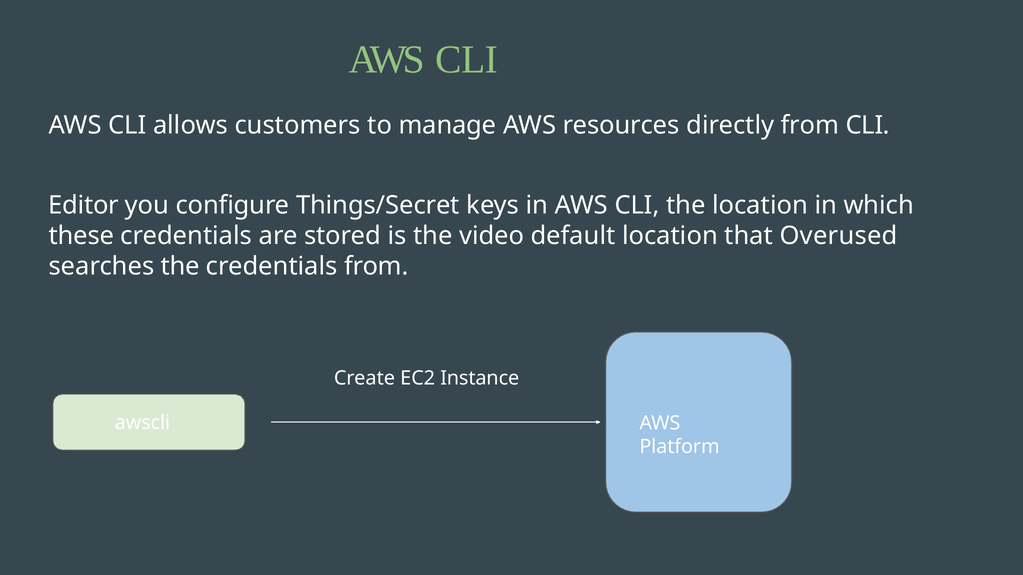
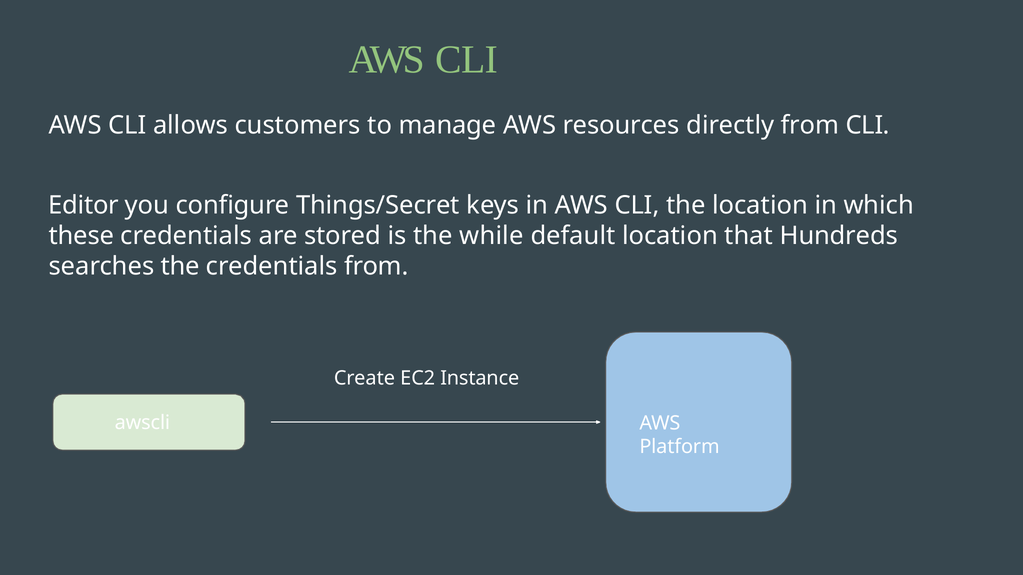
video: video -> while
Overused: Overused -> Hundreds
